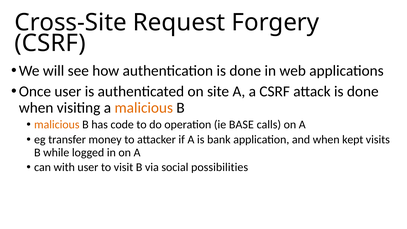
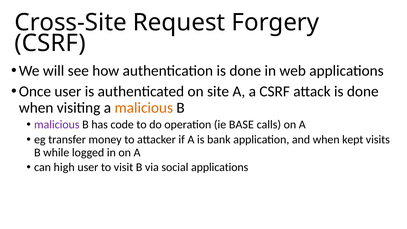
malicious at (57, 125) colour: orange -> purple
with: with -> high
social possibilities: possibilities -> applications
